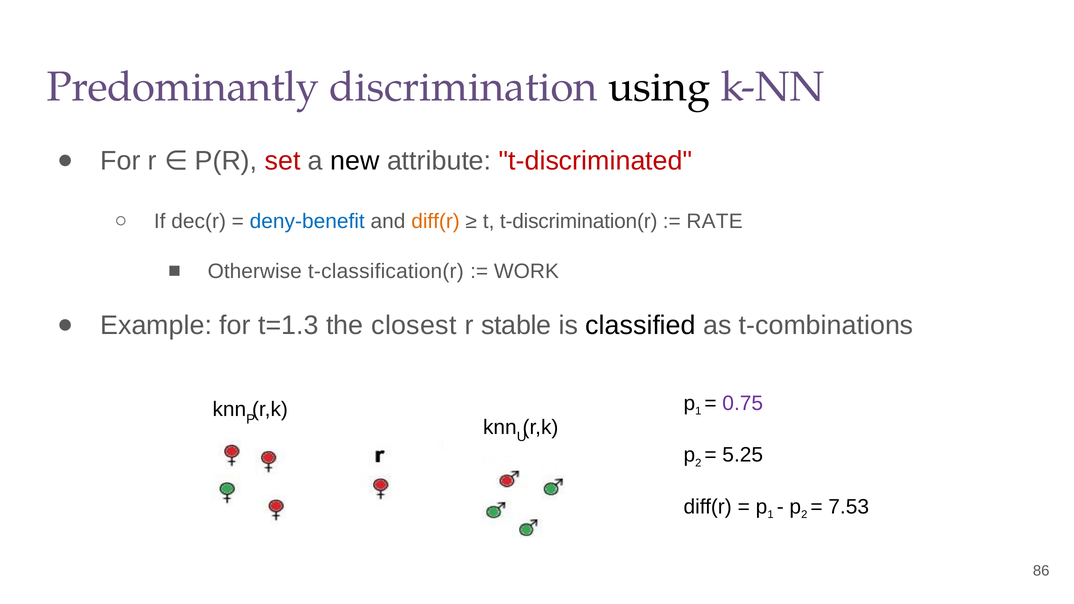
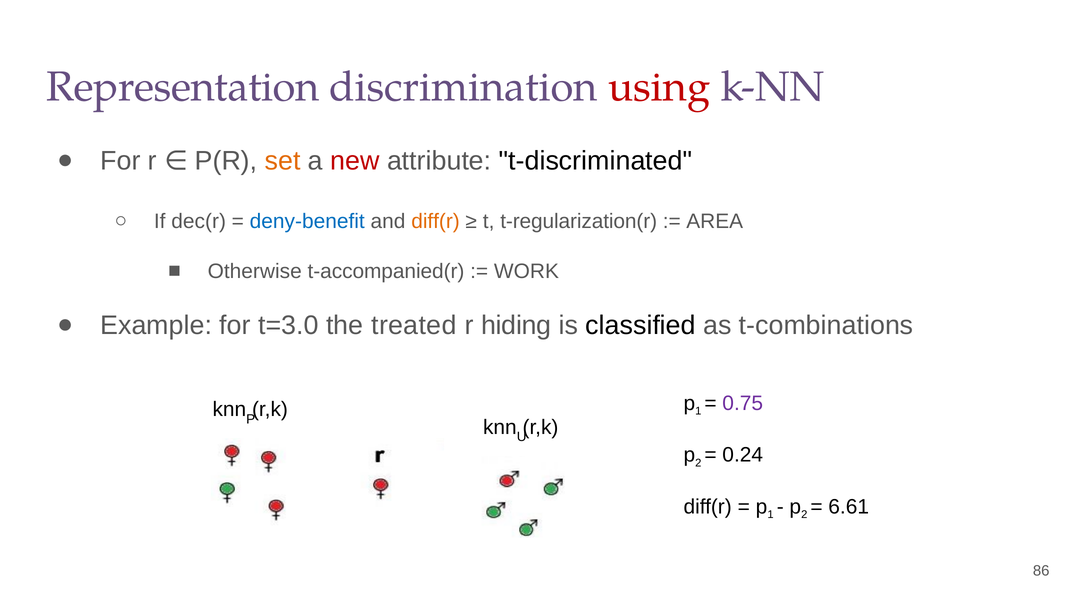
Predominantly: Predominantly -> Representation
using colour: black -> red
set colour: red -> orange
new colour: black -> red
t-discriminated colour: red -> black
t-discrimination(r: t-discrimination(r -> t-regularization(r
RATE: RATE -> AREA
t-classification(r: t-classification(r -> t-accompanied(r
t=1.3: t=1.3 -> t=3.0
closest: closest -> treated
stable: stable -> hiding
5.25: 5.25 -> 0.24
7.53: 7.53 -> 6.61
